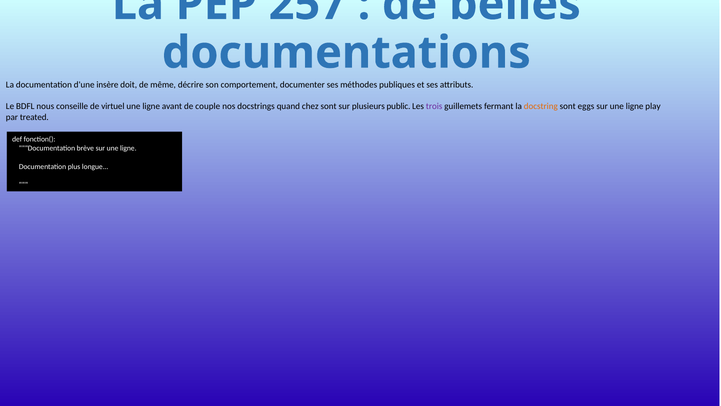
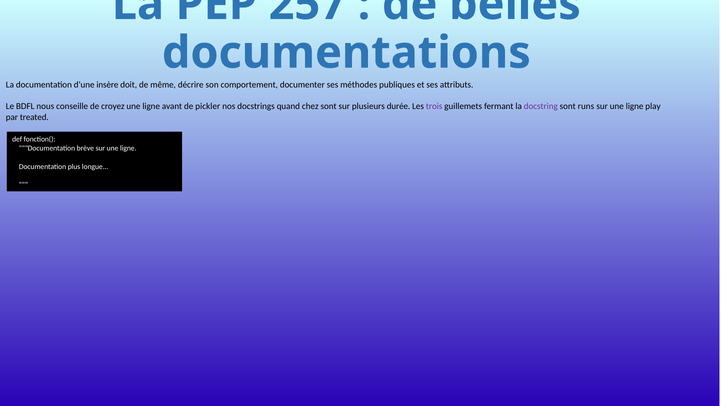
virtuel: virtuel -> croyez
couple: couple -> pickler
public: public -> durée
docstring colour: orange -> purple
eggs: eggs -> runs
